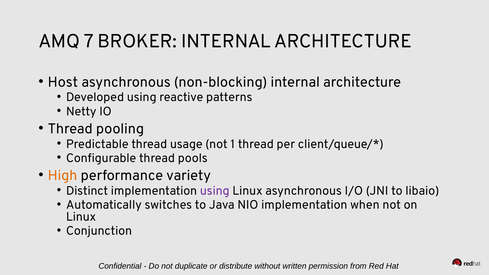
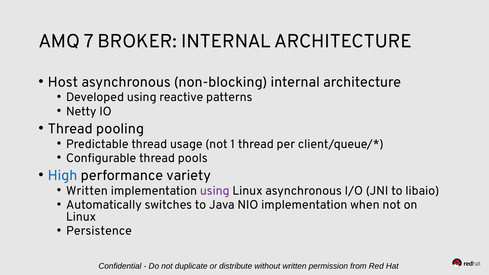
High colour: orange -> blue
Distinct at (87, 191): Distinct -> Written
Conjunction: Conjunction -> Persistence
